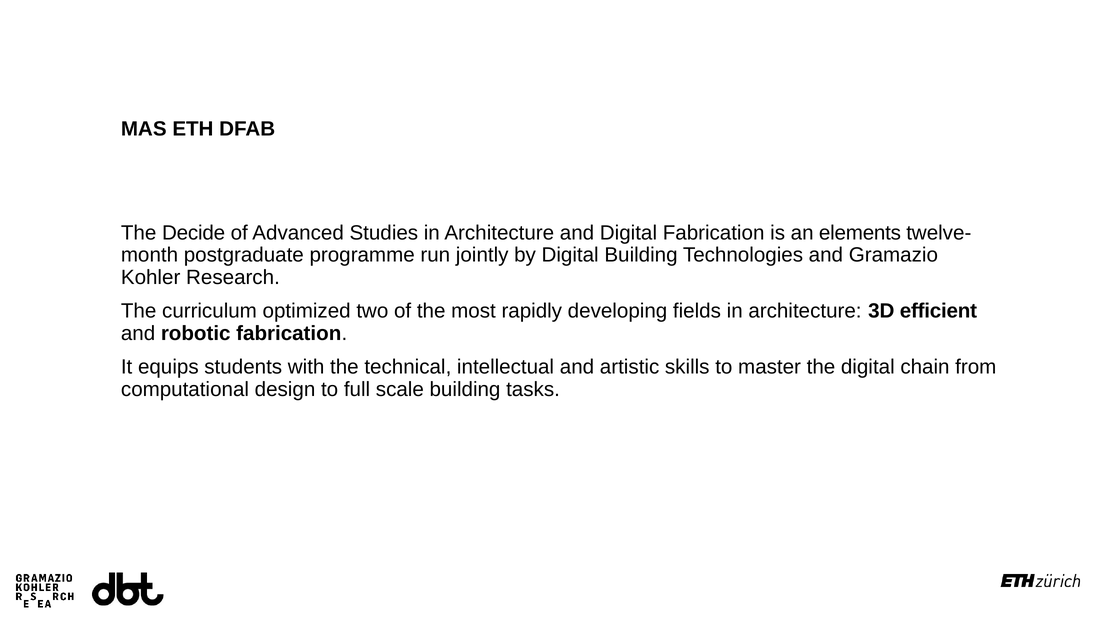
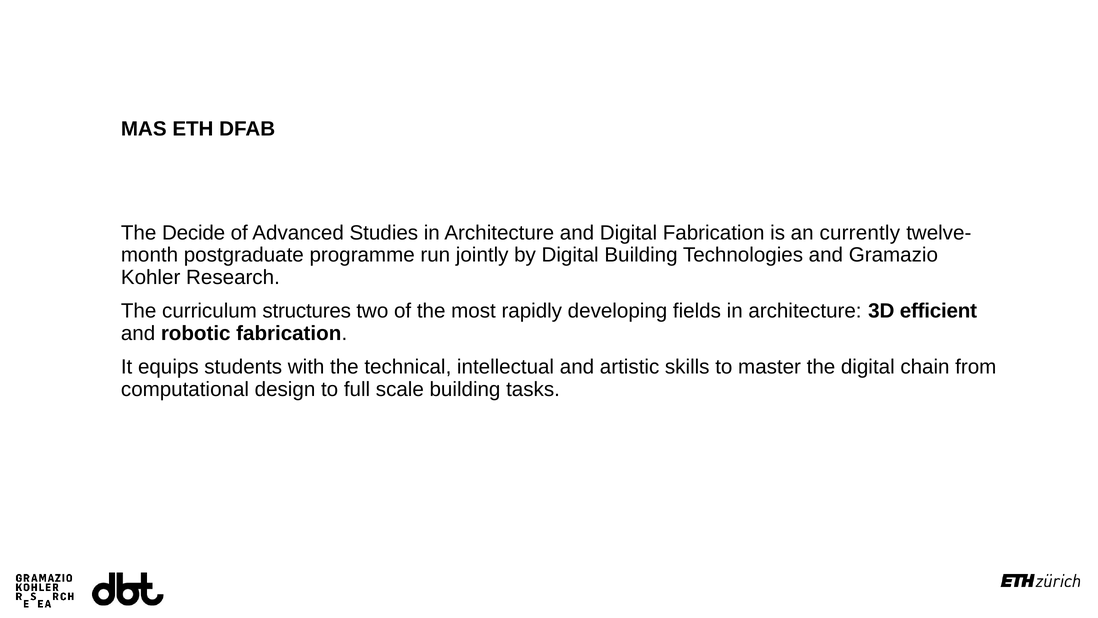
elements: elements -> currently
optimized: optimized -> structures
